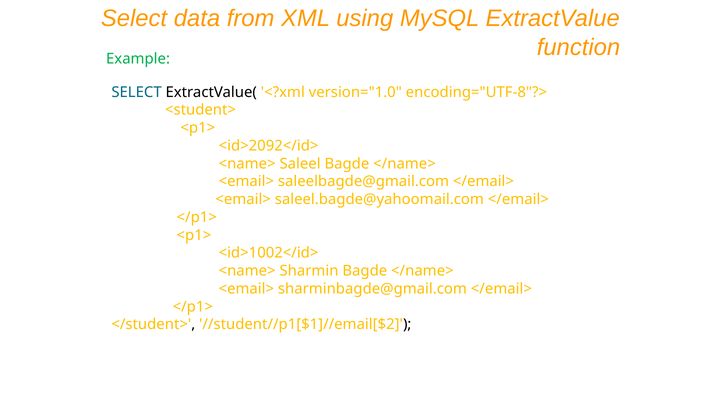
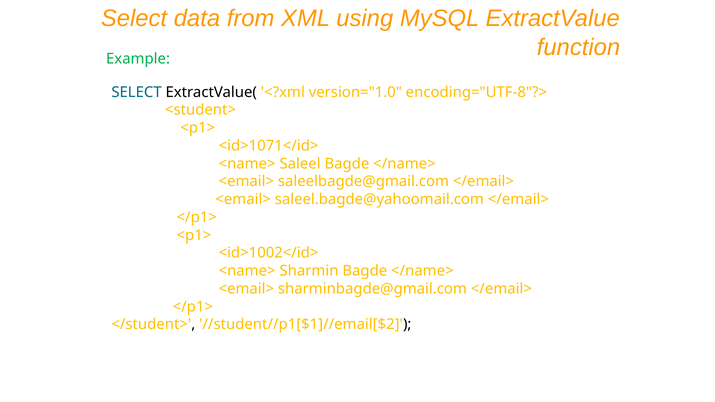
<id>2092</id>: <id>2092</id> -> <id>1071</id>
